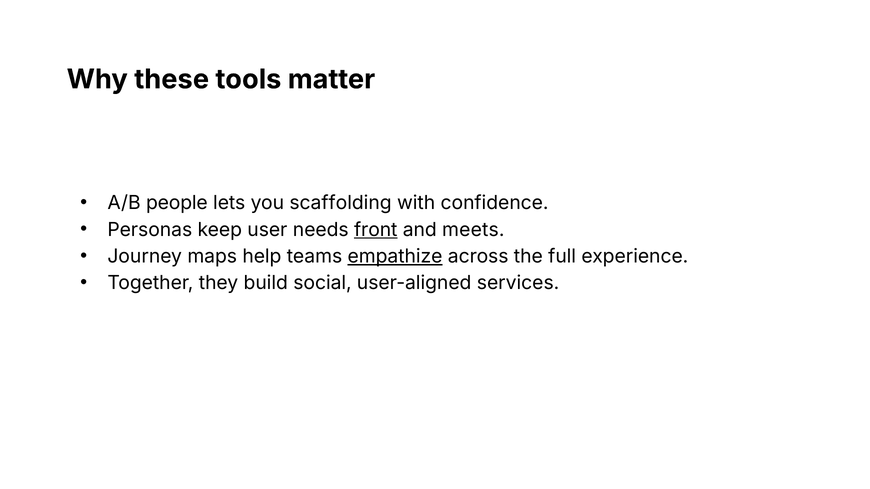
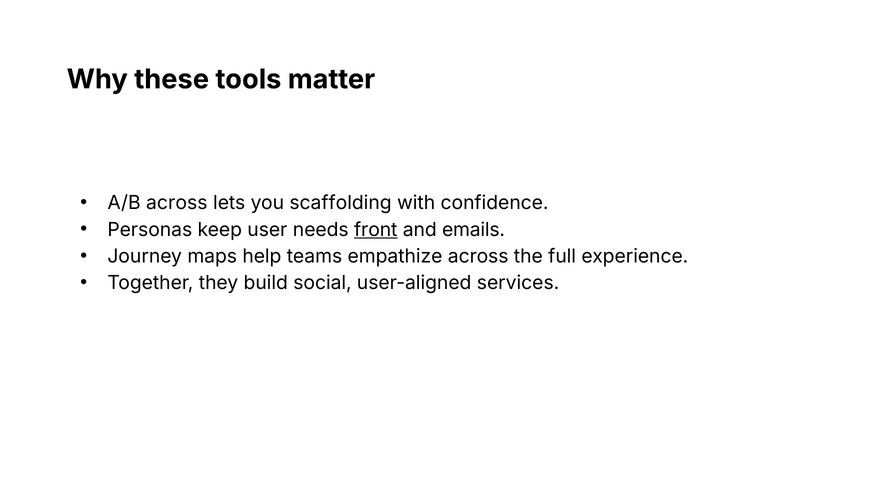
A/B people: people -> across
meets: meets -> emails
empathize underline: present -> none
